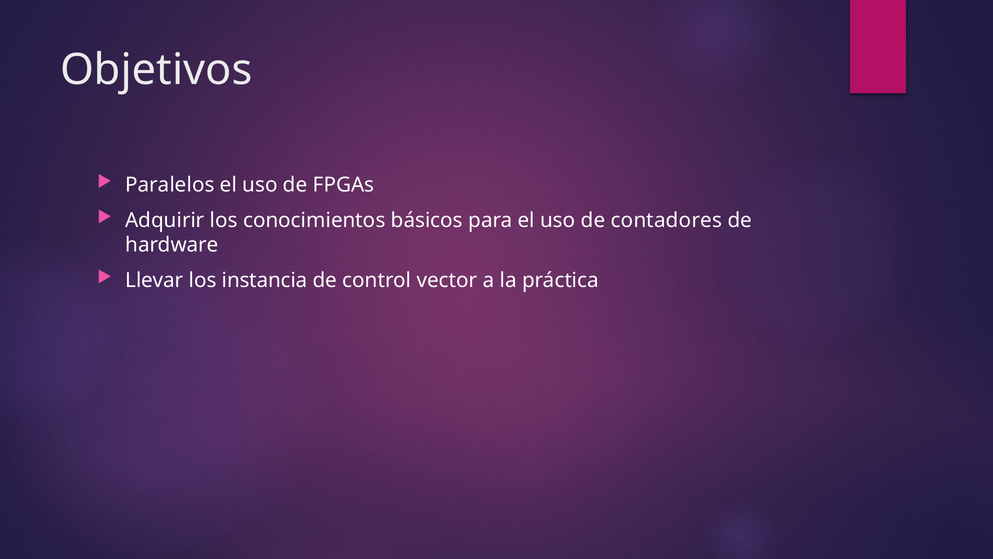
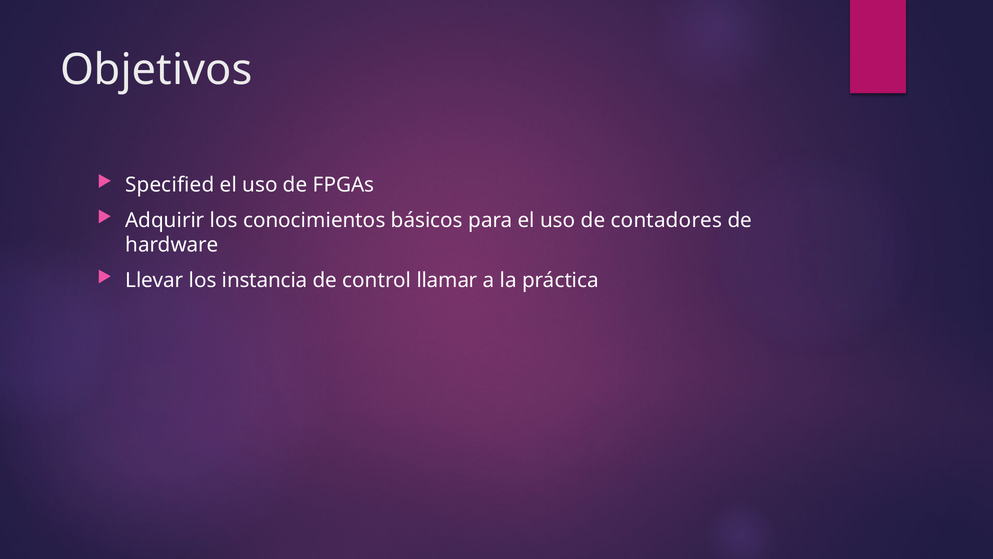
Paralelos: Paralelos -> Specified
vector: vector -> llamar
